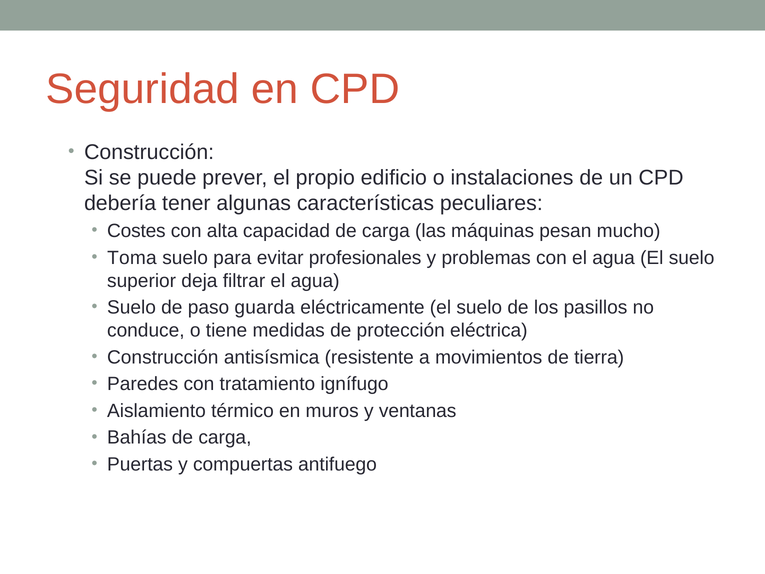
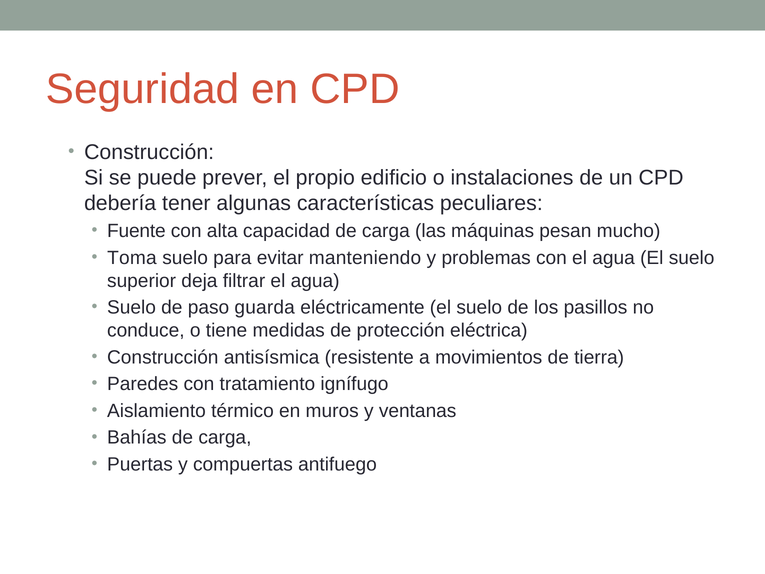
Costes: Costes -> Fuente
profesionales: profesionales -> manteniendo
